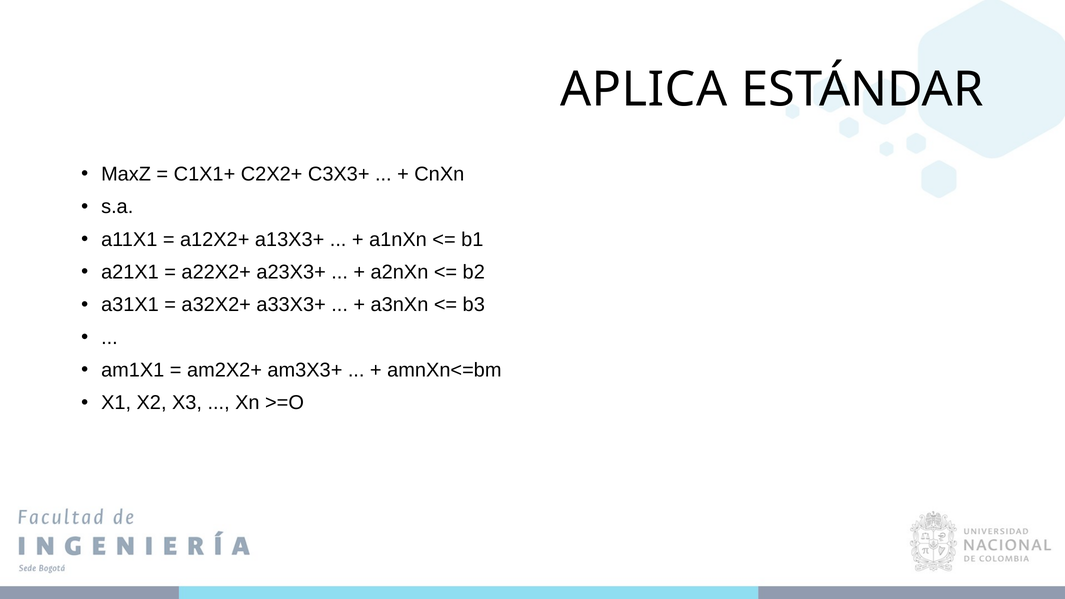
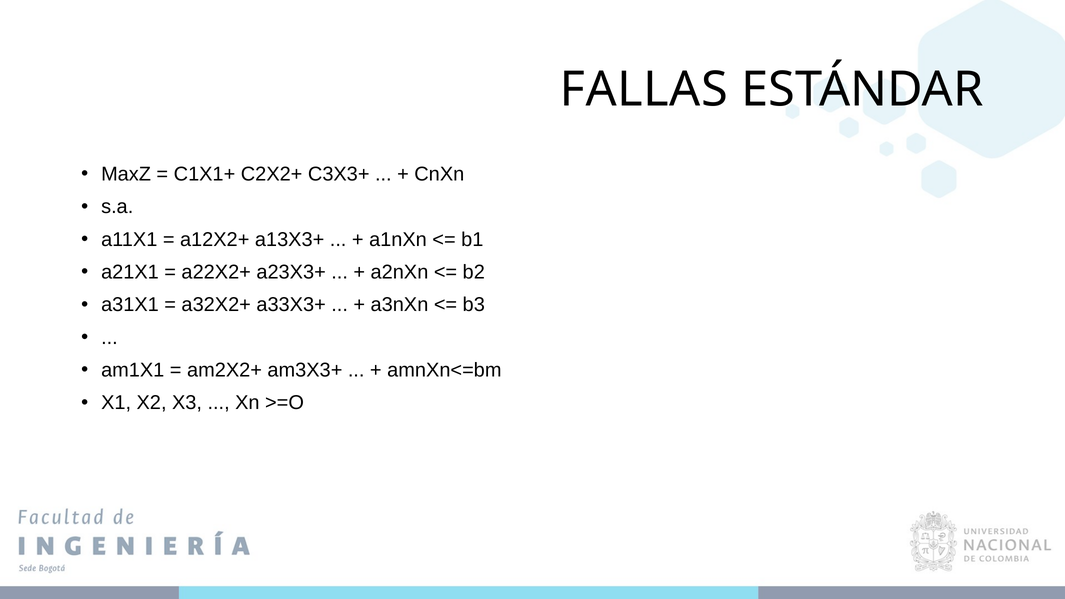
APLICA: APLICA -> FALLAS
